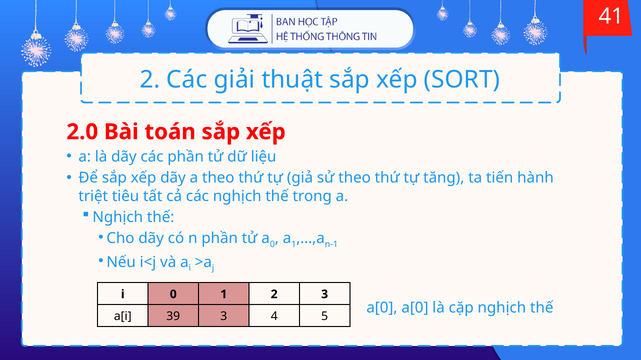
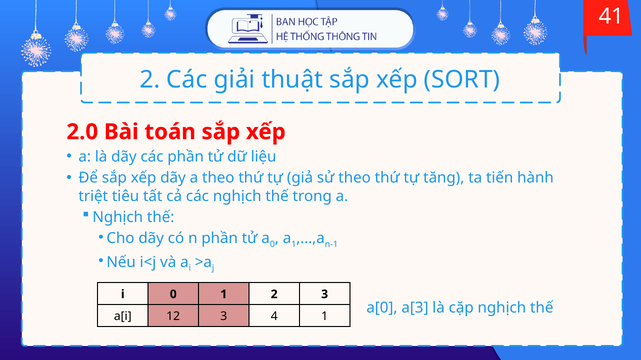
a[0 a[0: a[0 -> a[3
39: 39 -> 12
4 5: 5 -> 1
